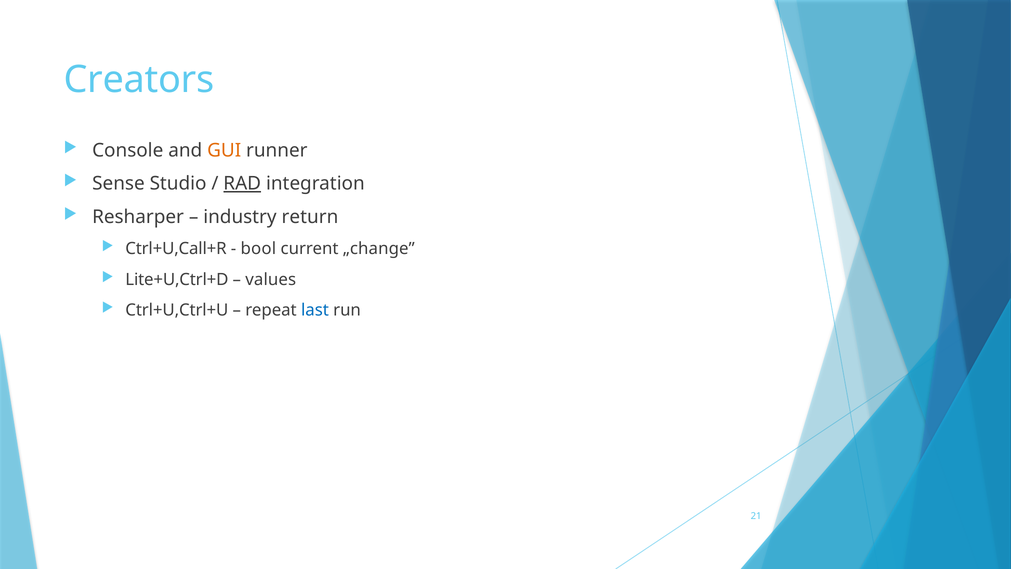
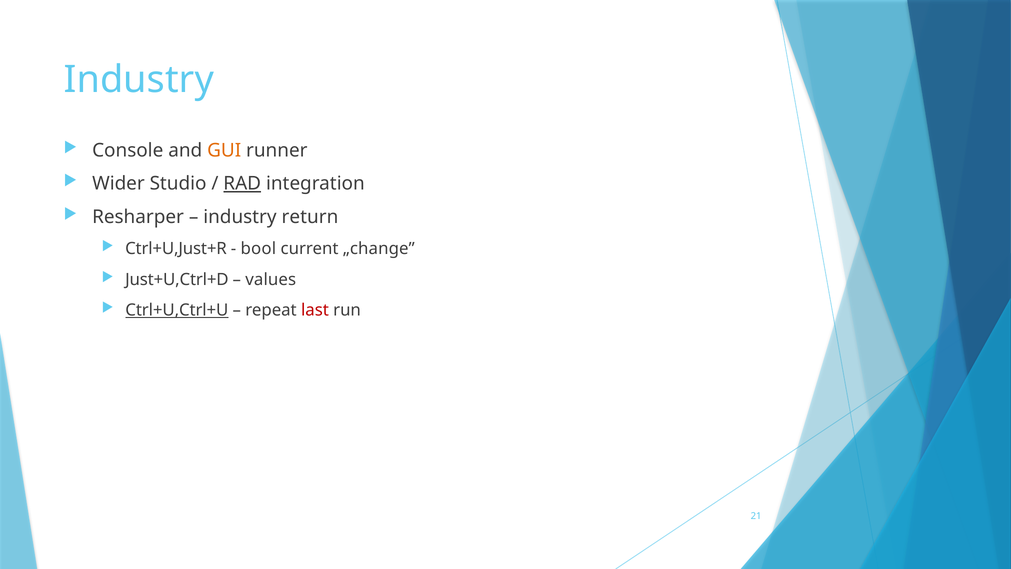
Creators at (139, 80): Creators -> Industry
Sense: Sense -> Wider
Ctrl+U,Call+R: Ctrl+U,Call+R -> Ctrl+U,Just+R
Lite+U,Ctrl+D: Lite+U,Ctrl+D -> Just+U,Ctrl+D
Ctrl+U,Ctrl+U underline: none -> present
last colour: blue -> red
